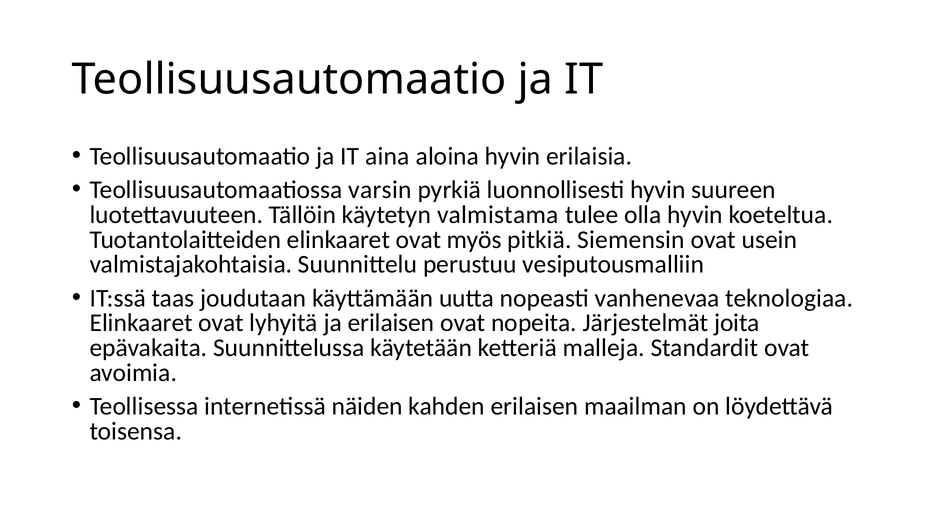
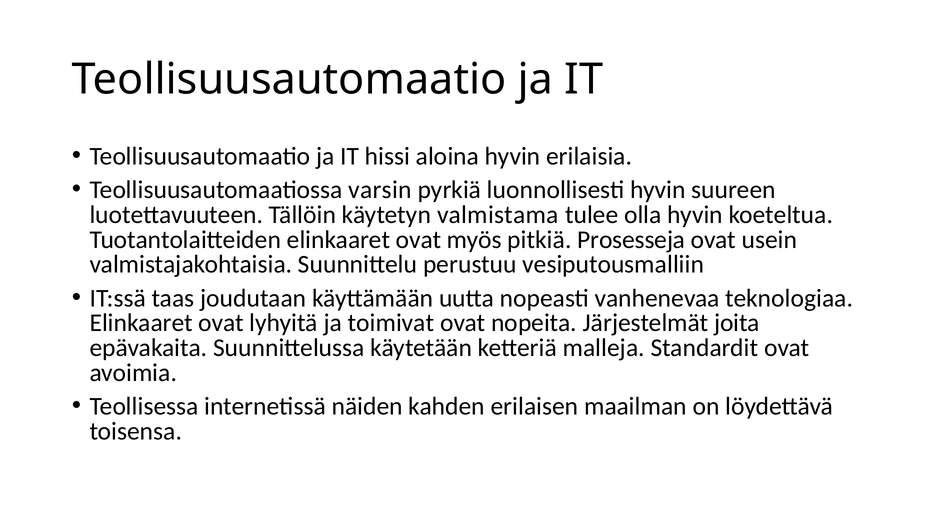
aina: aina -> hissi
Siemensin: Siemensin -> Prosesseja
ja erilaisen: erilaisen -> toimivat
